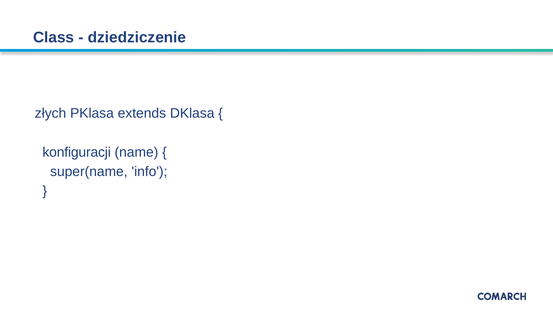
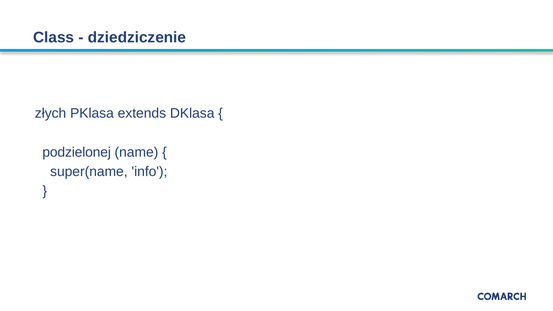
konfiguracji: konfiguracji -> podzielonej
